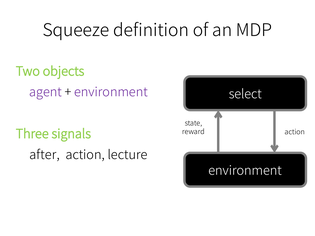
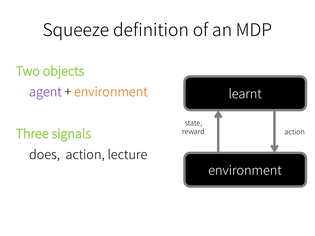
environment at (111, 92) colour: purple -> orange
select: select -> learnt
after: after -> does
